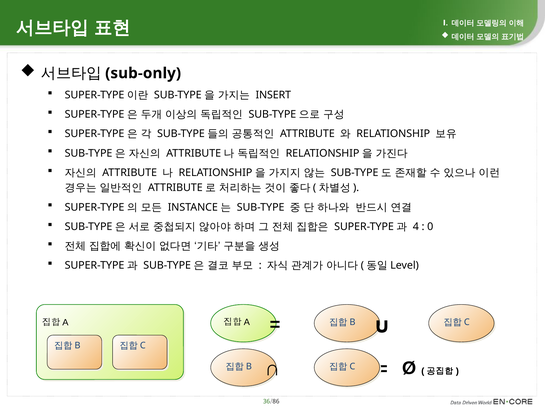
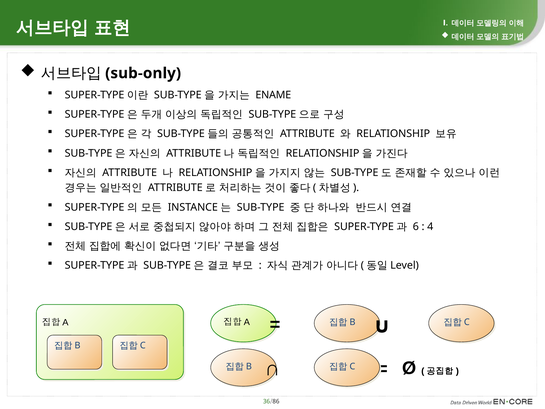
INSERT: INSERT -> ENAME
4: 4 -> 6
0: 0 -> 4
